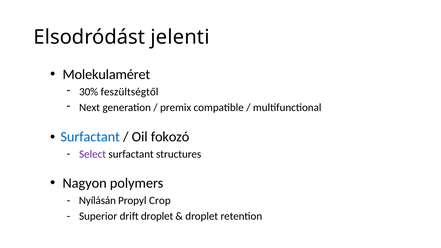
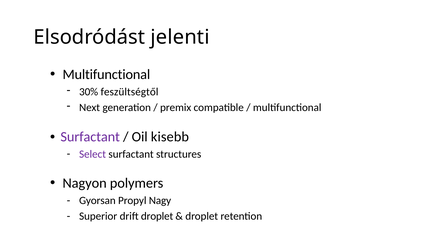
Molekulaméret at (106, 75): Molekulaméret -> Multifunctional
Surfactant at (90, 137) colour: blue -> purple
fokozó: fokozó -> kisebb
Nyílásán: Nyílásán -> Gyorsan
Crop: Crop -> Nagy
